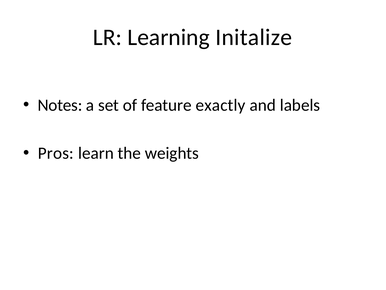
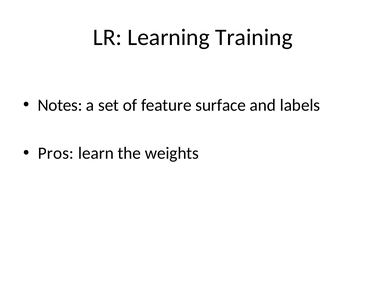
Initalize: Initalize -> Training
exactly: exactly -> surface
